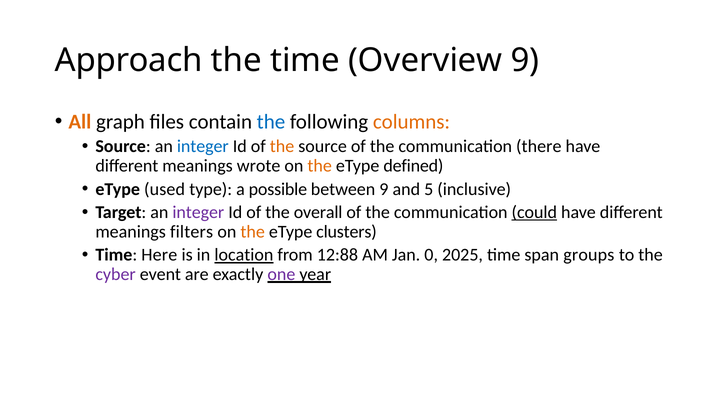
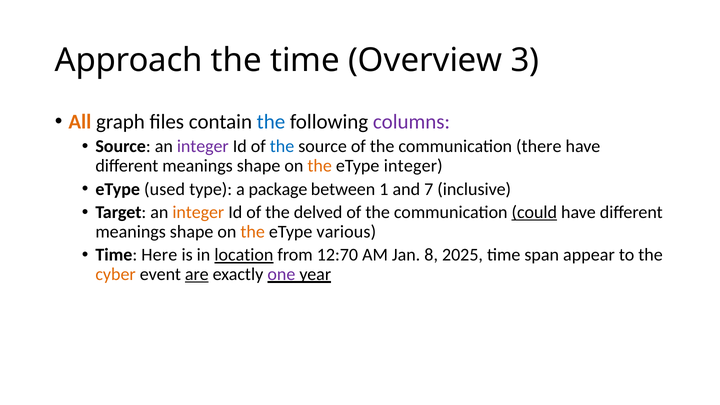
Overview 9: 9 -> 3
columns colour: orange -> purple
integer at (203, 147) colour: blue -> purple
the at (282, 147) colour: orange -> blue
wrote at (259, 166): wrote -> shape
eType defined: defined -> integer
possible: possible -> package
between 9: 9 -> 1
5: 5 -> 7
integer at (198, 212) colour: purple -> orange
overall: overall -> delved
filters at (192, 232): filters -> shape
clusters: clusters -> various
12:88: 12:88 -> 12:70
0: 0 -> 8
groups: groups -> appear
cyber colour: purple -> orange
are underline: none -> present
